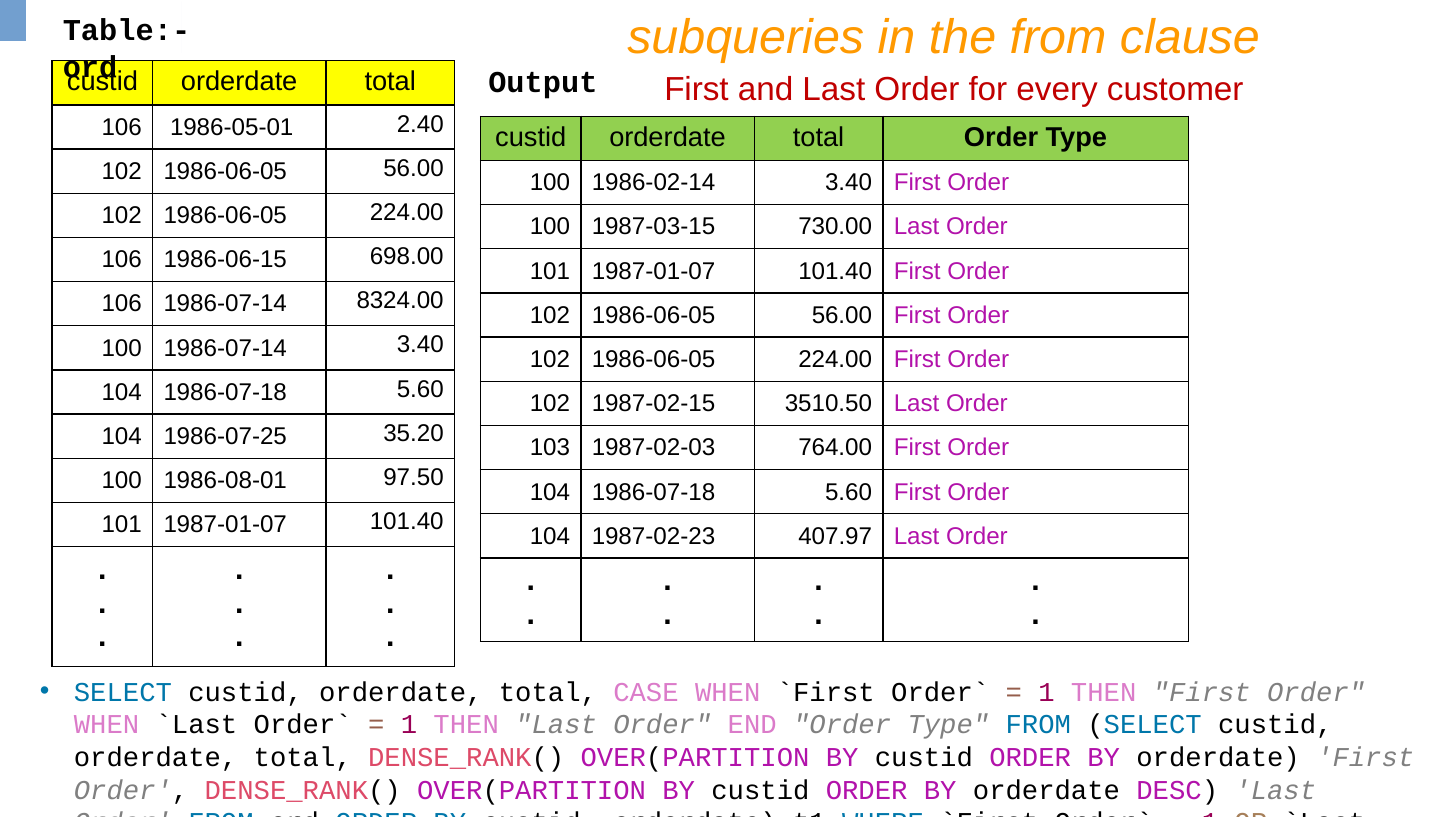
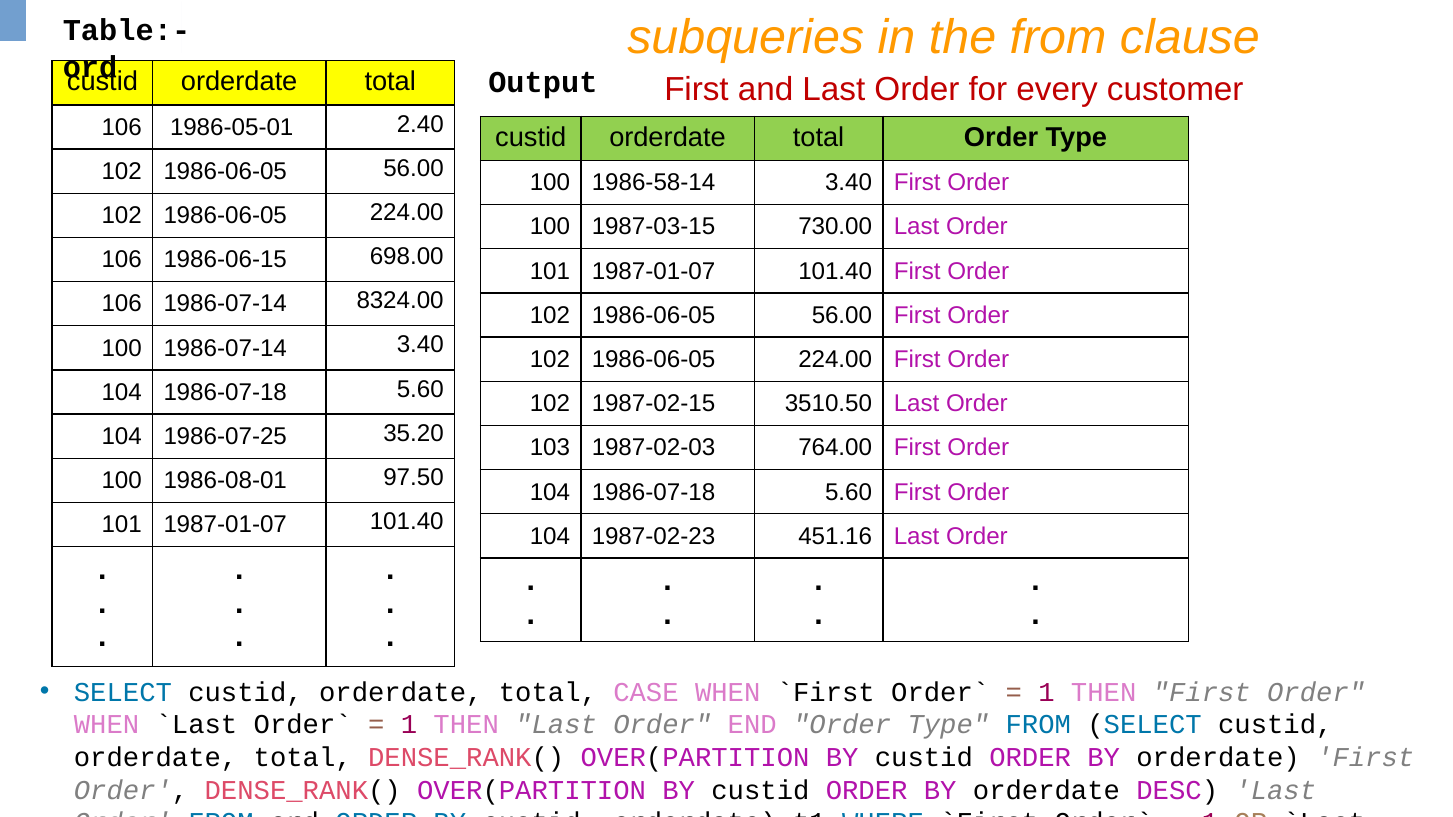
1986-02-14: 1986-02-14 -> 1986-58-14
407.97: 407.97 -> 451.16
